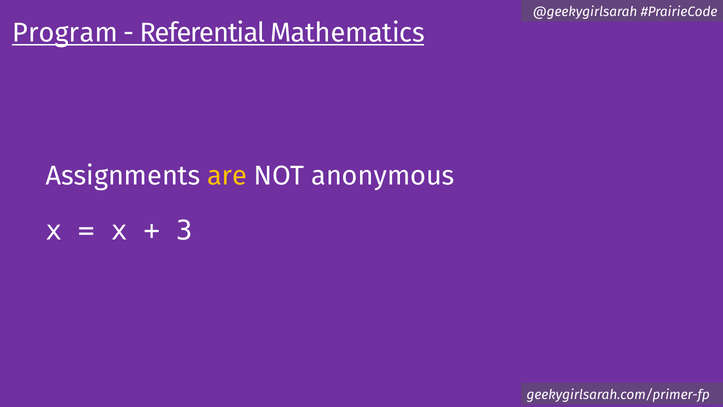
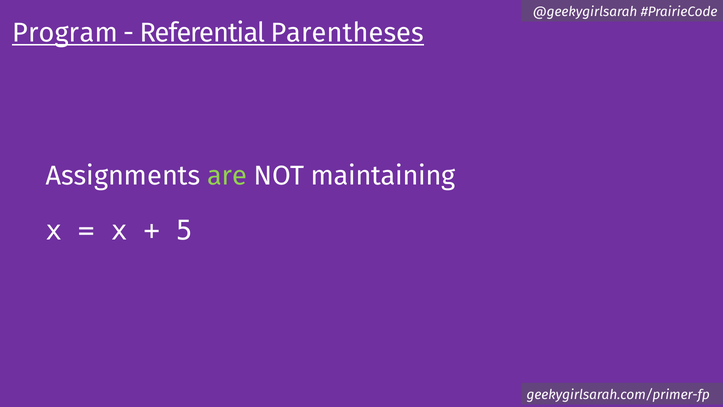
Mathematics: Mathematics -> Parentheses
are colour: yellow -> light green
anonymous: anonymous -> maintaining
3: 3 -> 5
